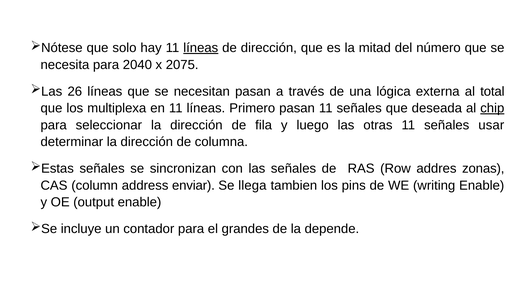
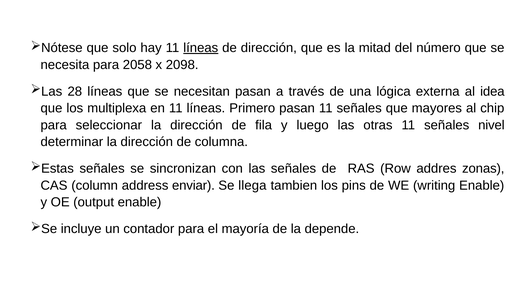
2040: 2040 -> 2058
2075: 2075 -> 2098
26: 26 -> 28
total: total -> idea
deseada: deseada -> mayores
chip underline: present -> none
usar: usar -> nivel
grandes: grandes -> mayoría
